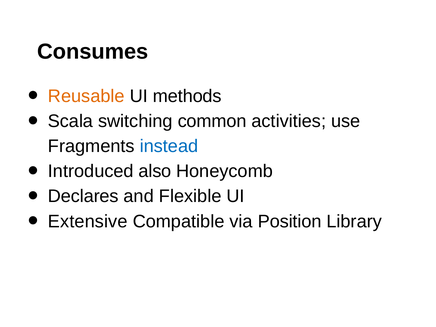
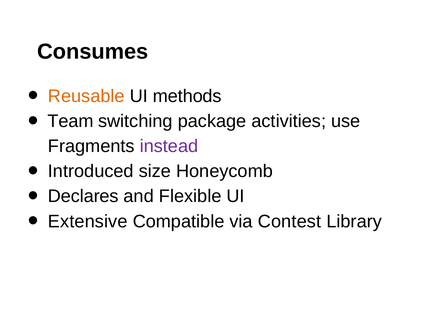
Scala: Scala -> Team
common: common -> package
instead colour: blue -> purple
also: also -> size
Position: Position -> Contest
